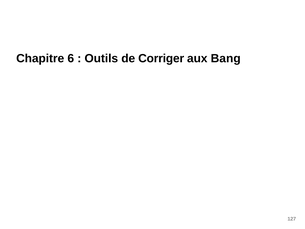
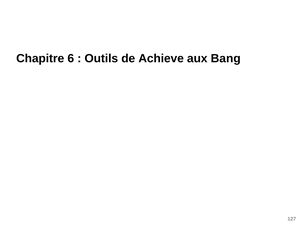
Corriger: Corriger -> Achieve
